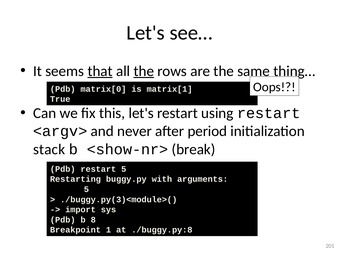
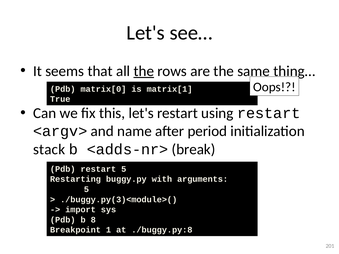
that underline: present -> none
never: never -> name
<show-nr>: <show-nr> -> <adds-nr>
